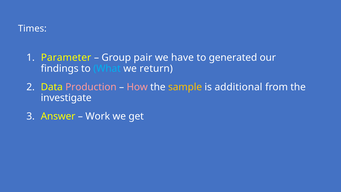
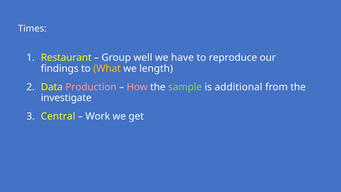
Parameter: Parameter -> Restaurant
pair: pair -> well
generated: generated -> reproduce
What colour: light blue -> yellow
return: return -> length
sample colour: yellow -> light green
Answer: Answer -> Central
